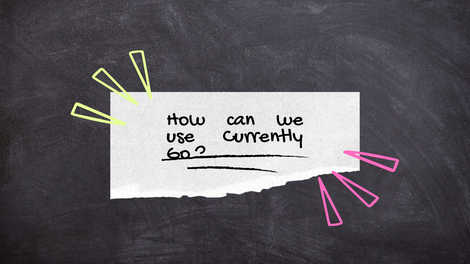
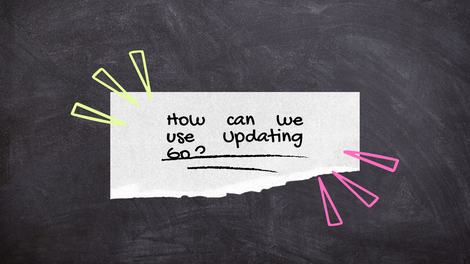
Currently: Currently -> Updating
